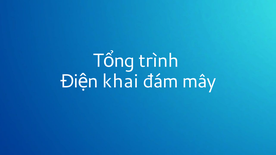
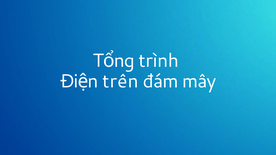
khai: khai -> trên
